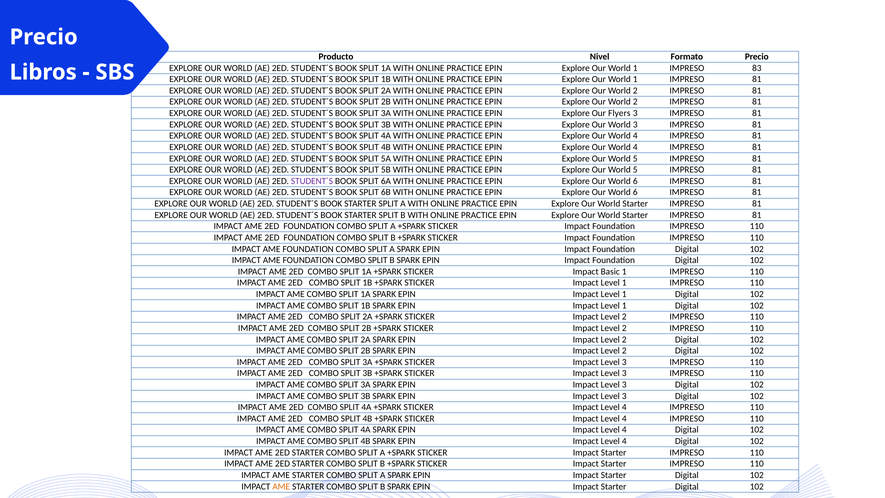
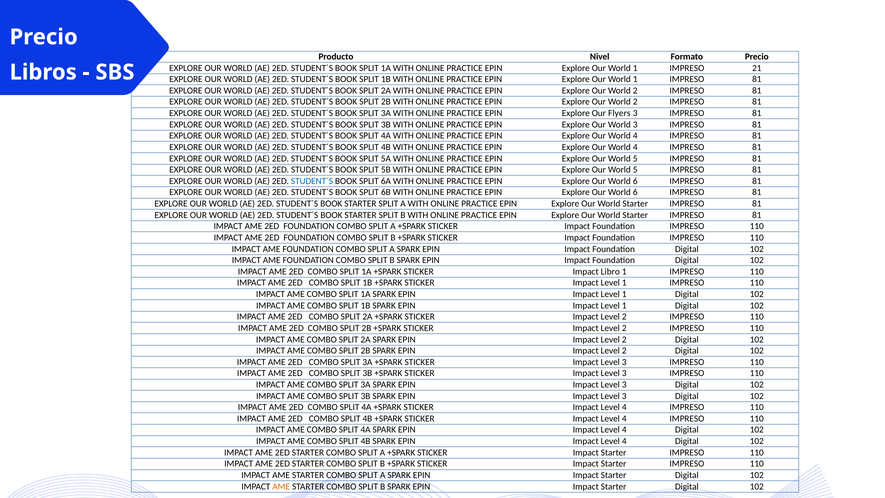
83: 83 -> 21
STUDENT´S at (312, 181) colour: purple -> blue
Basic: Basic -> Libro
